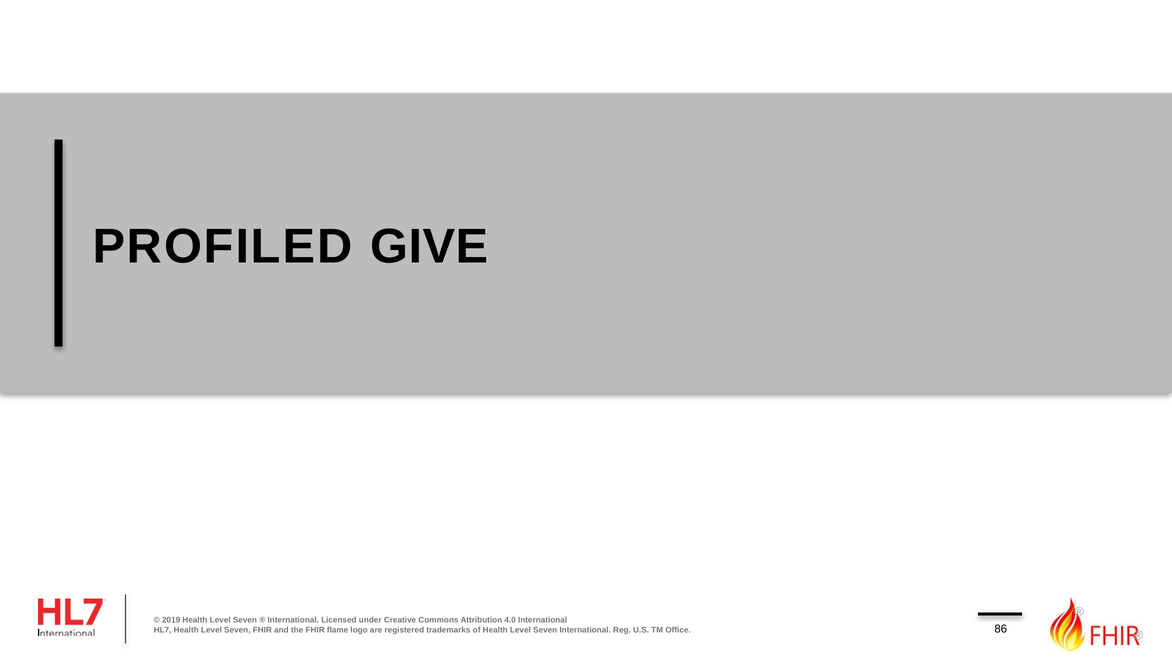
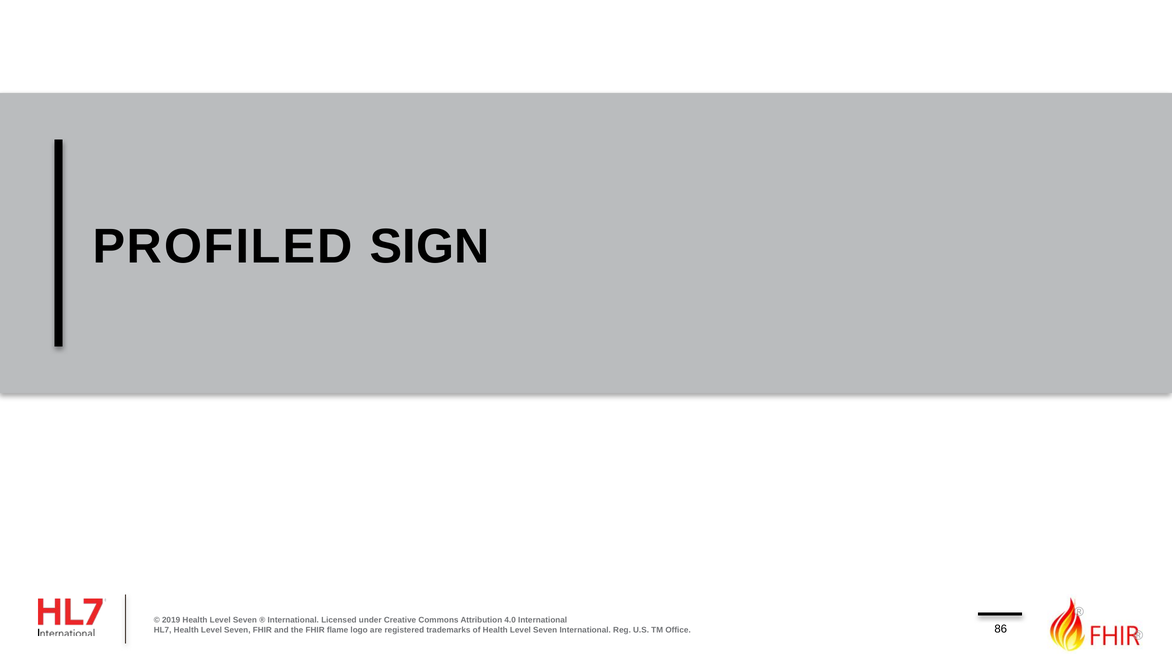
GIVE: GIVE -> SIGN
